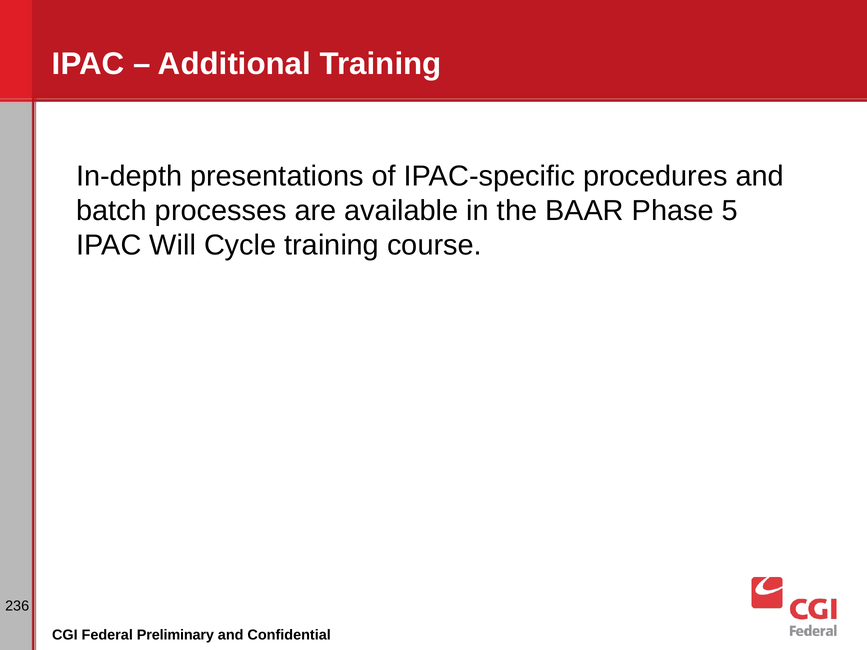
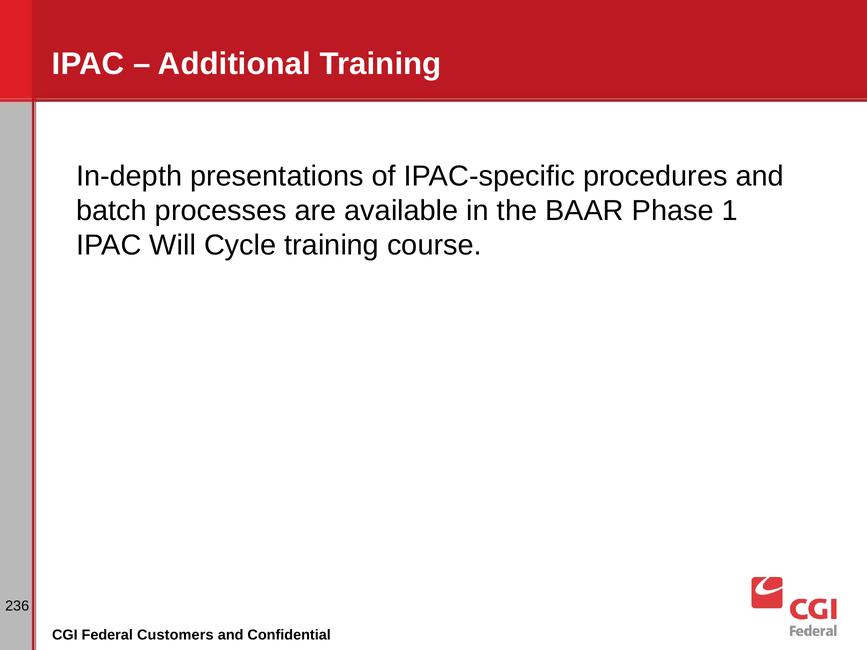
5: 5 -> 1
Preliminary: Preliminary -> Customers
